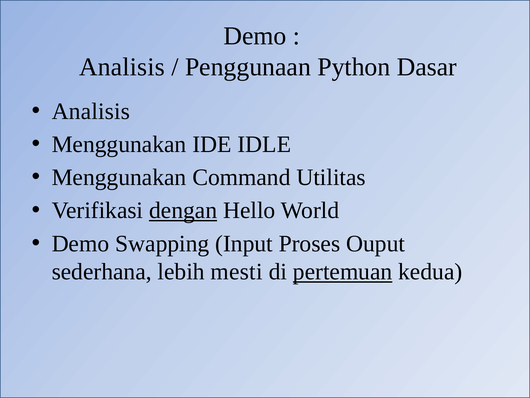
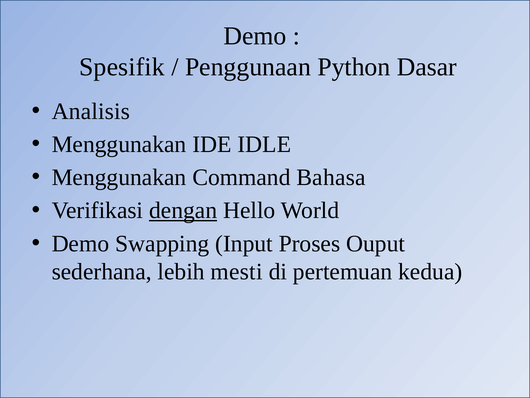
Analisis at (122, 67): Analisis -> Spesifik
Utilitas: Utilitas -> Bahasa
pertemuan underline: present -> none
